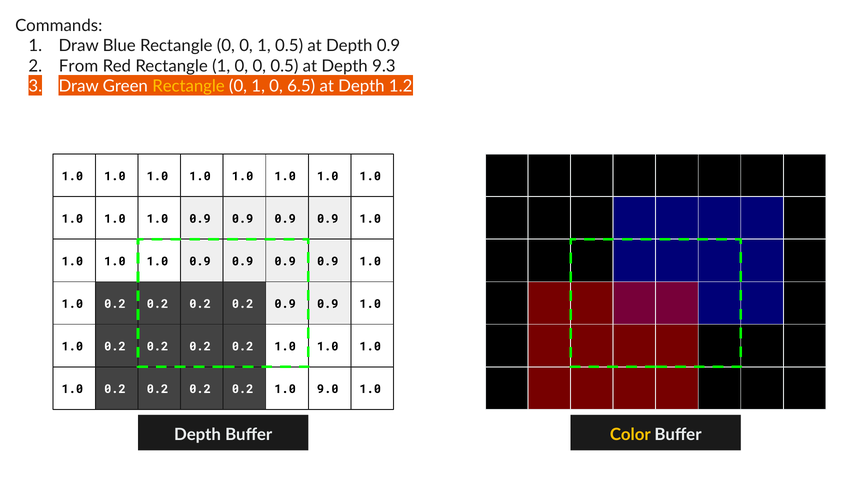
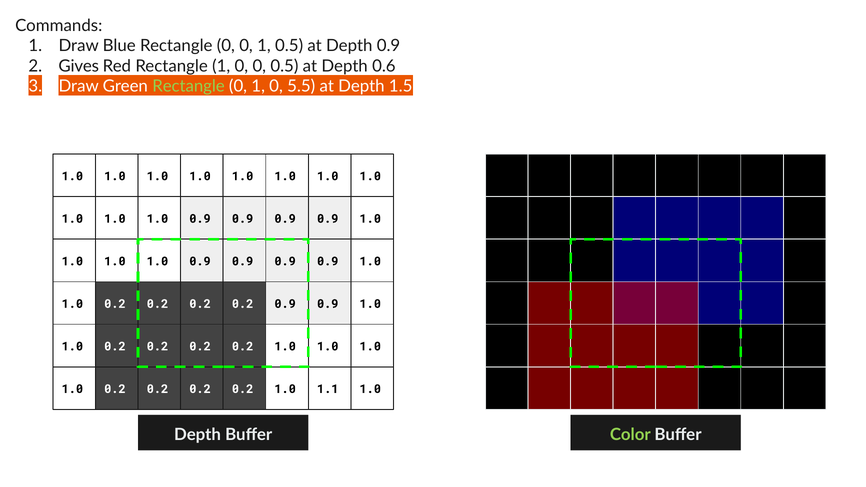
From: From -> Gives
9.3: 9.3 -> 0.6
Rectangle at (189, 86) colour: yellow -> light green
6.5: 6.5 -> 5.5
1.2: 1.2 -> 1.5
9.0: 9.0 -> 1.1
Color colour: yellow -> light green
